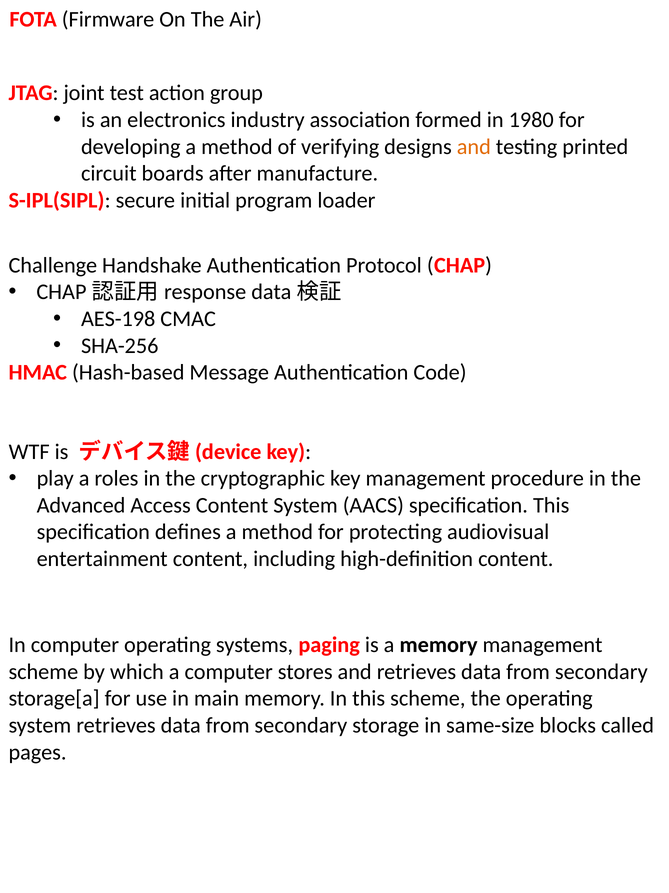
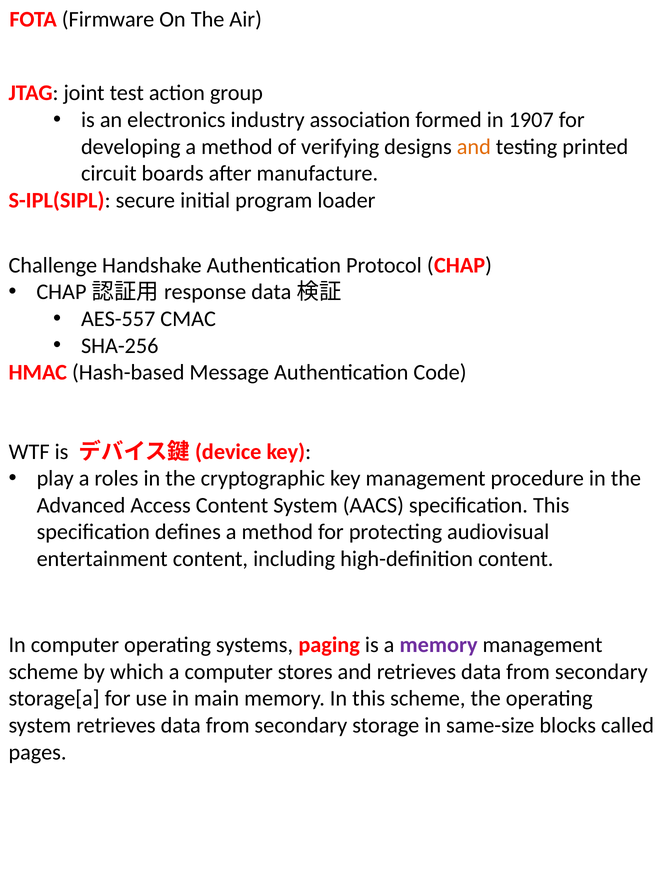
1980: 1980 -> 1907
AES-198: AES-198 -> AES-557
memory at (439, 644) colour: black -> purple
